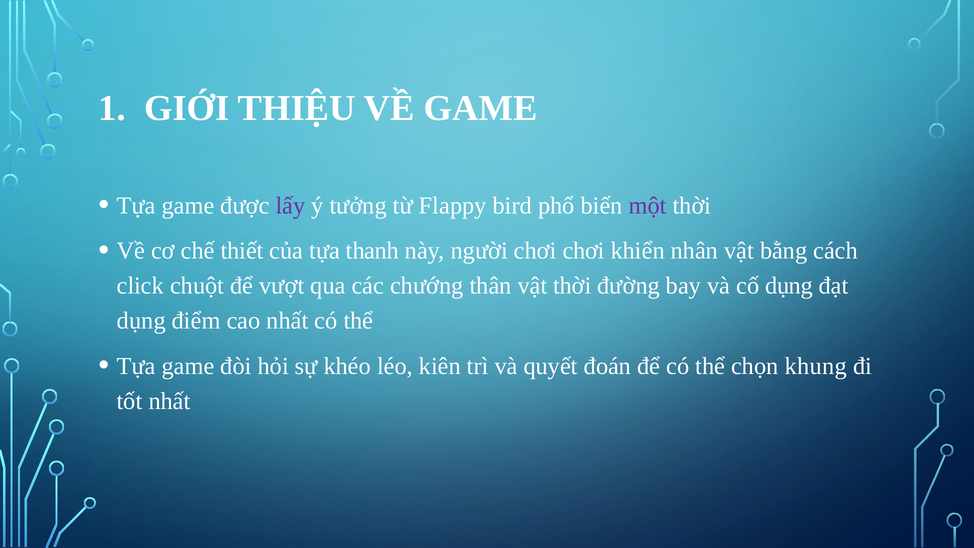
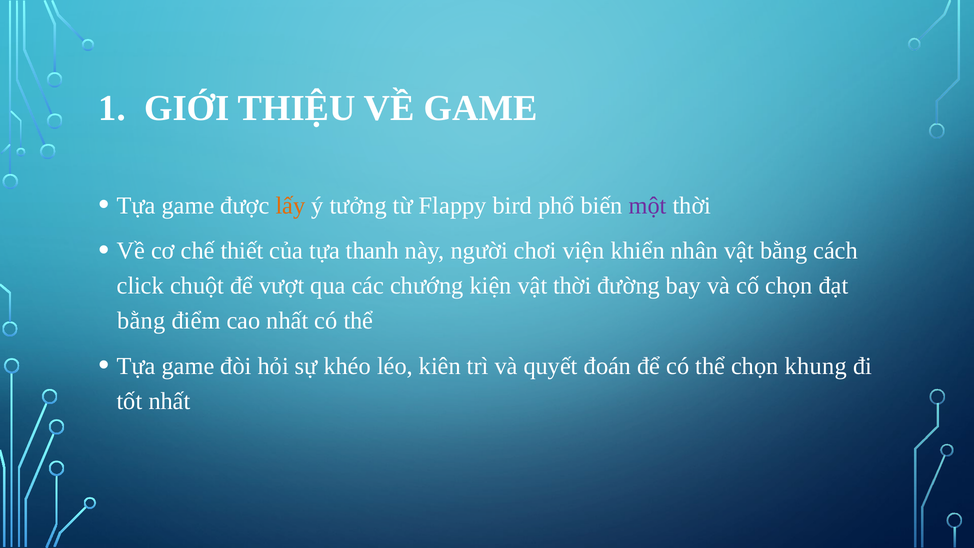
lấy colour: purple -> orange
chơi chơi: chơi -> viện
thân: thân -> kiện
cố dụng: dụng -> chọn
dụng at (141, 321): dụng -> bằng
